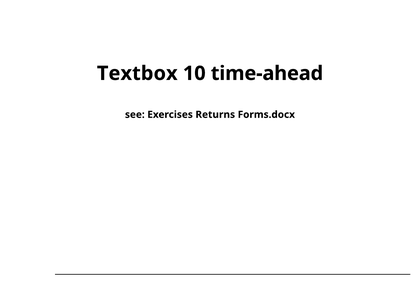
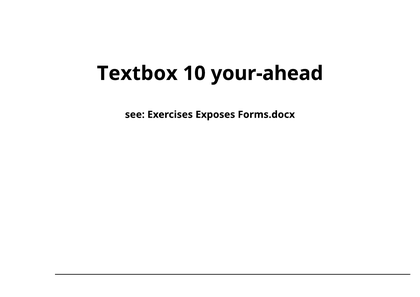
time-ahead: time-ahead -> your-ahead
Returns: Returns -> Exposes
